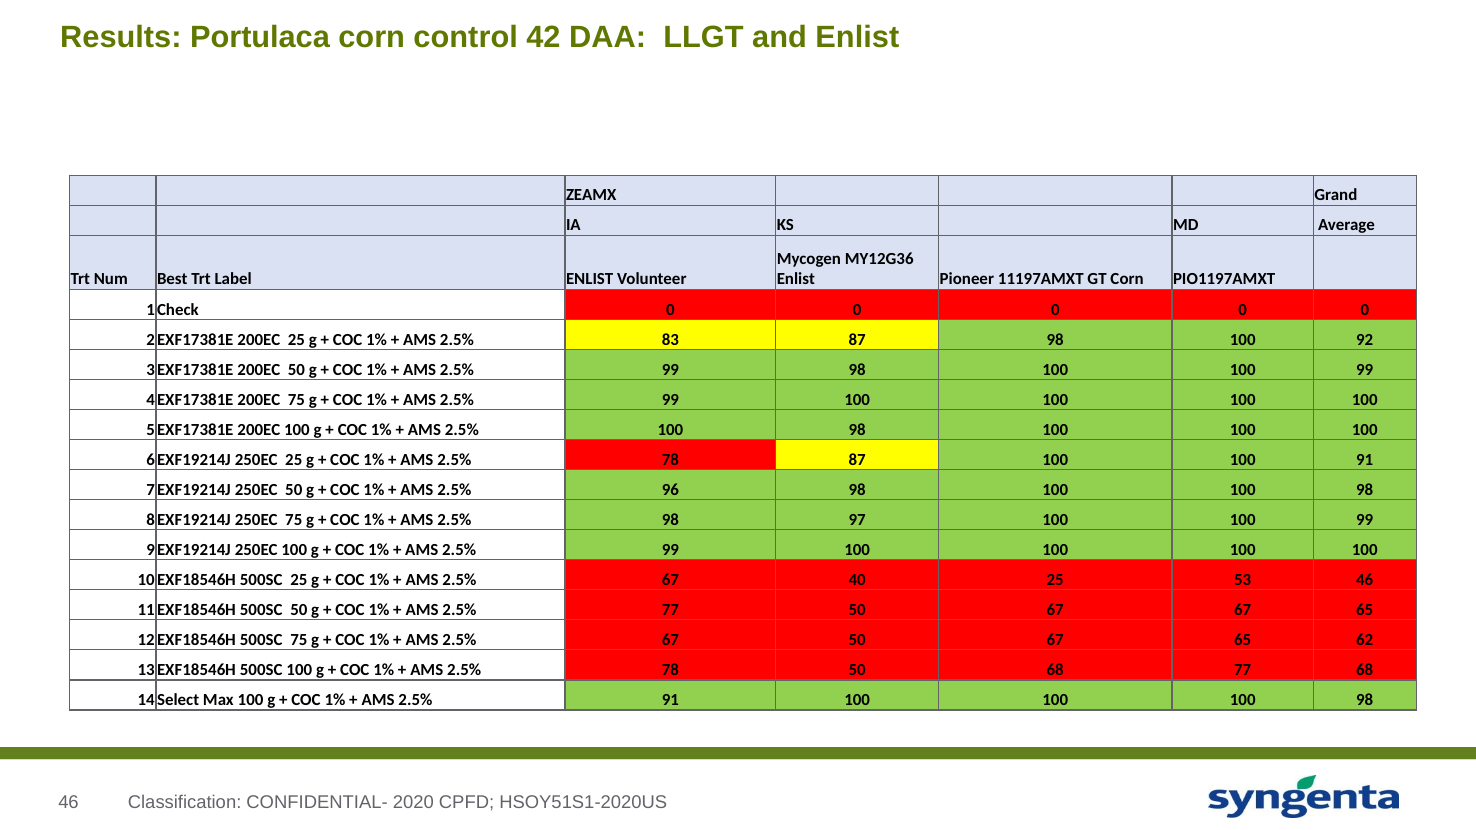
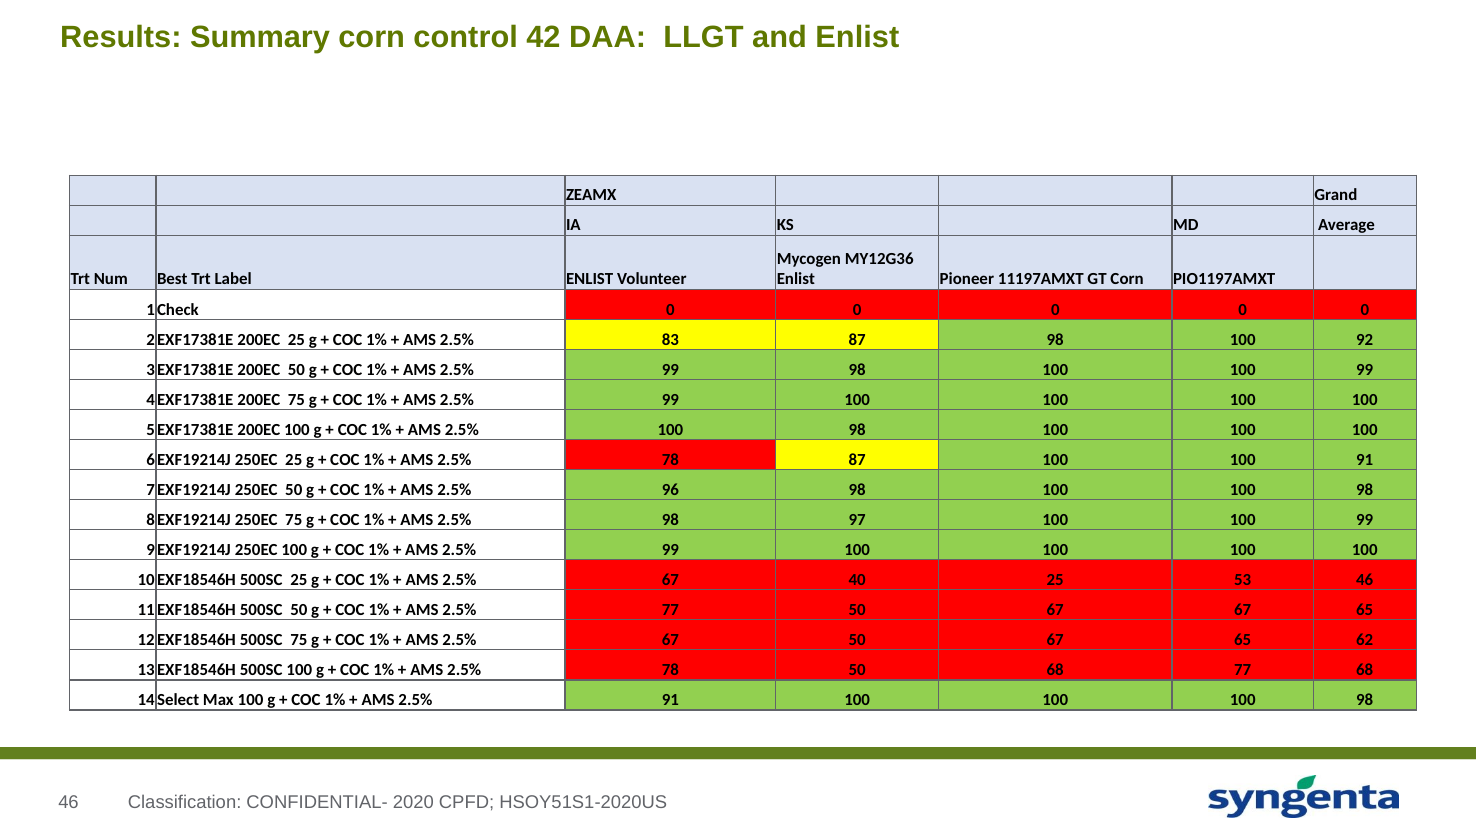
Portulaca: Portulaca -> Summary
